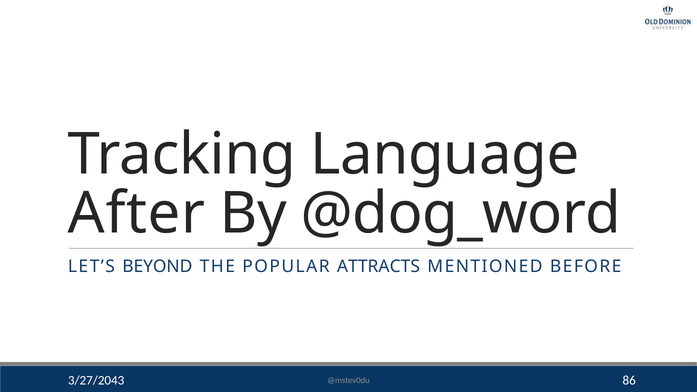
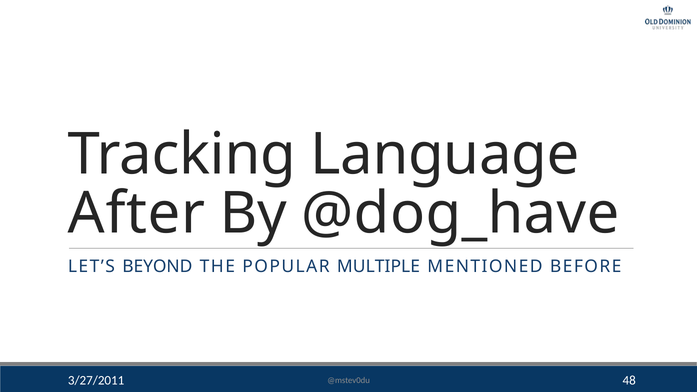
@dog_word: @dog_word -> @dog_have
ATTRACTS: ATTRACTS -> MULTIPLE
3/27/2043: 3/27/2043 -> 3/27/2011
86: 86 -> 48
